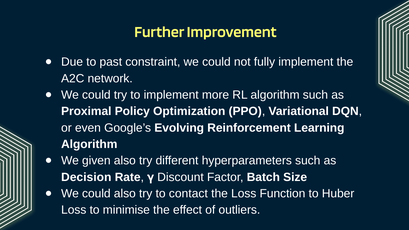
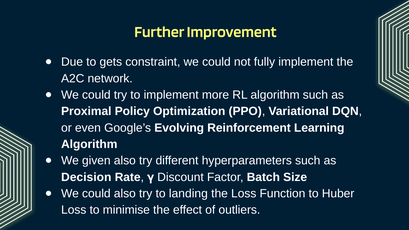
past: past -> gets
contact: contact -> landing
